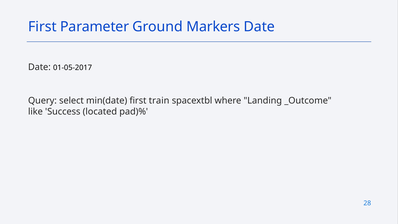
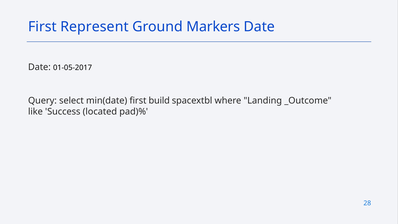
Parameter: Parameter -> Represent
train: train -> build
